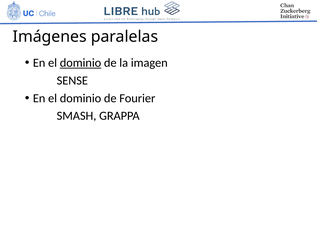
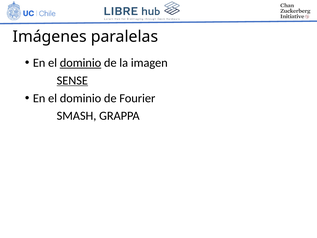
SENSE underline: none -> present
